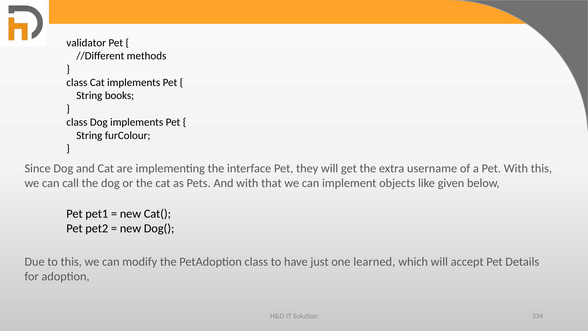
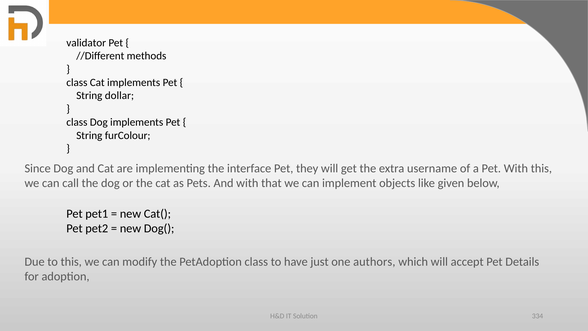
books: books -> dollar
learned: learned -> authors
